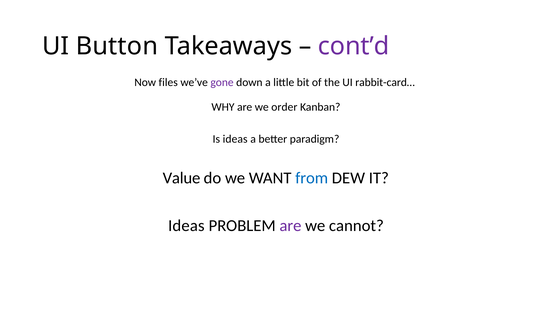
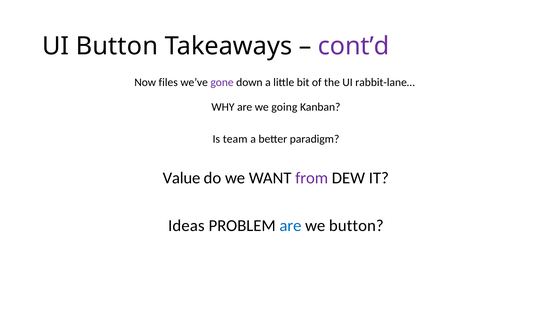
rabbit-card…: rabbit-card… -> rabbit-lane…
order: order -> going
Is ideas: ideas -> team
from colour: blue -> purple
are at (290, 226) colour: purple -> blue
we cannot: cannot -> button
